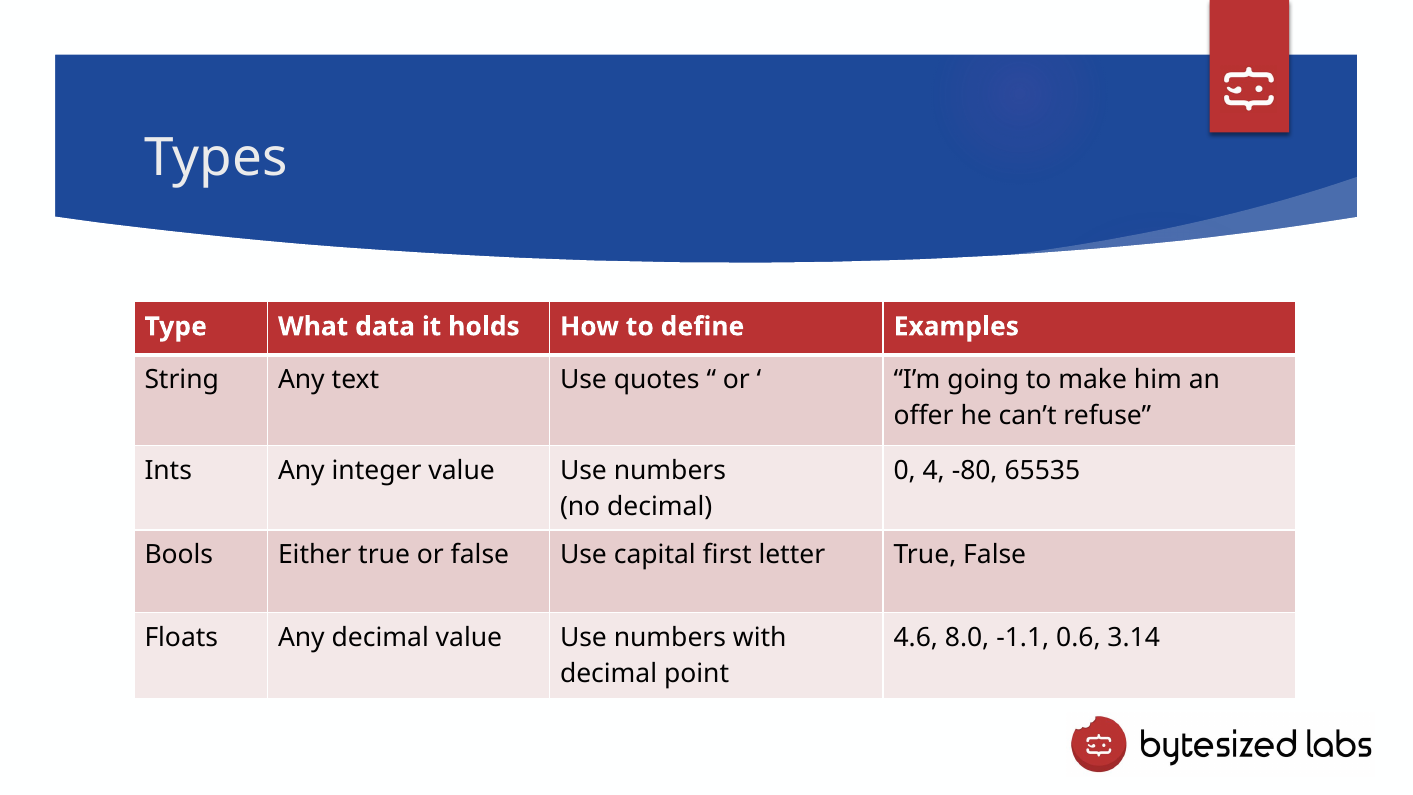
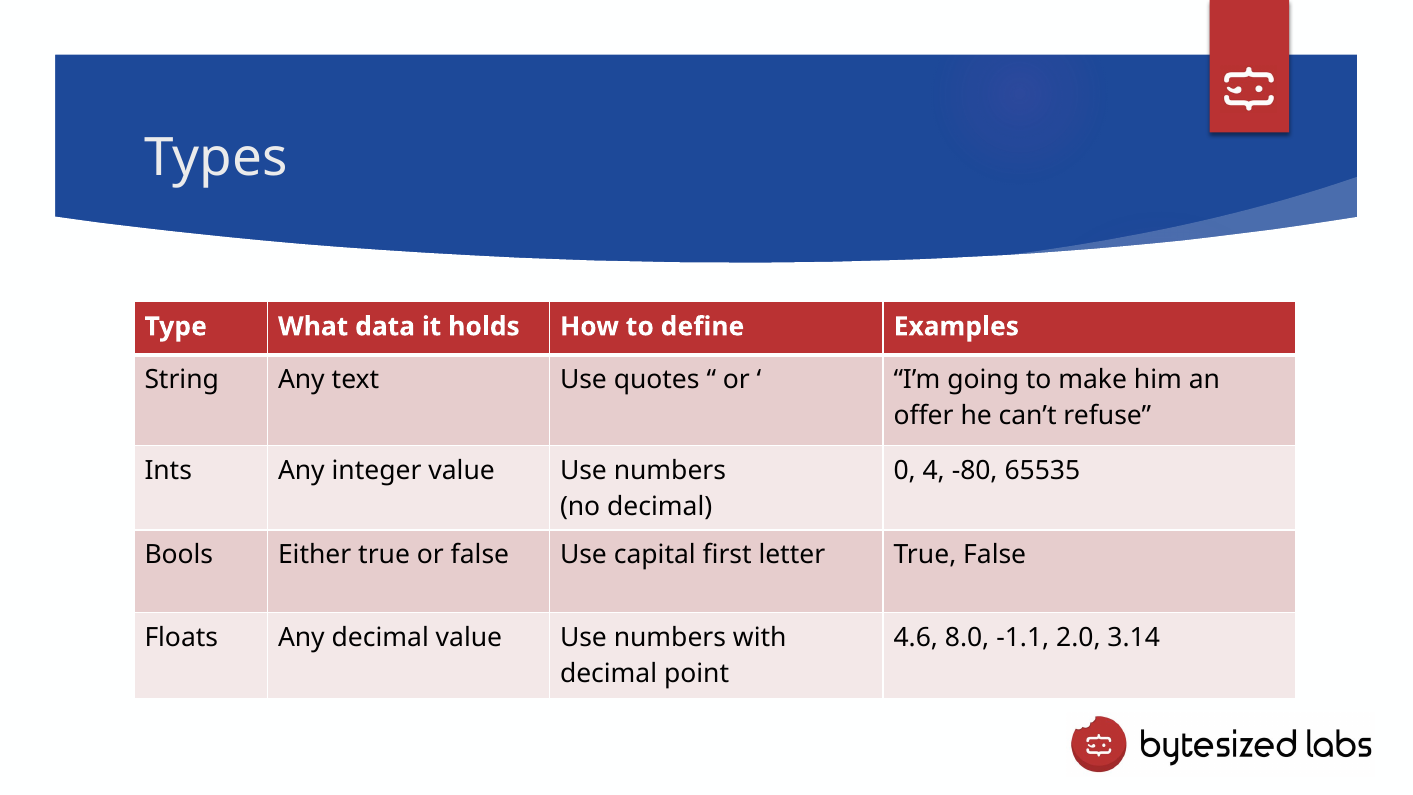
0.6: 0.6 -> 2.0
